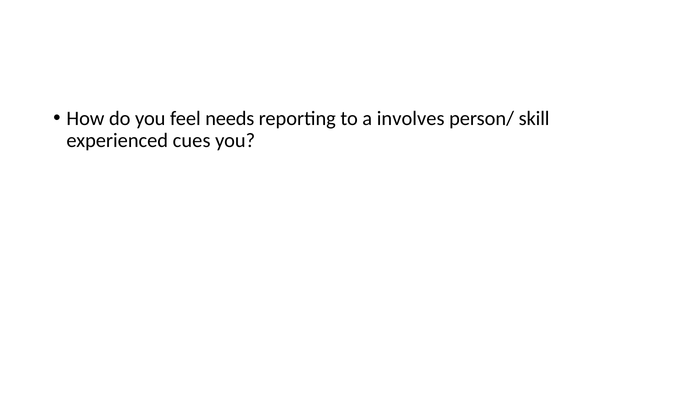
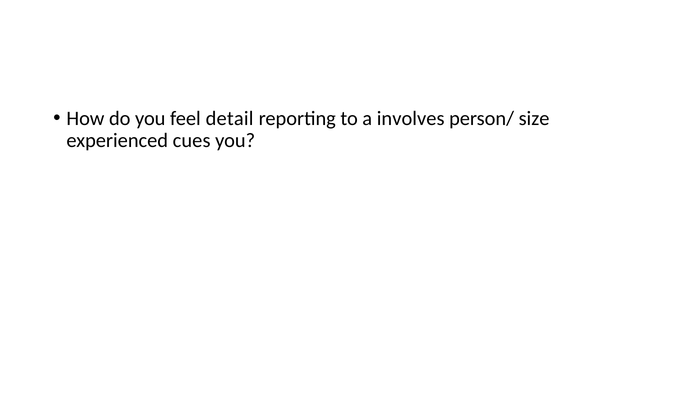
needs: needs -> detail
skill: skill -> size
